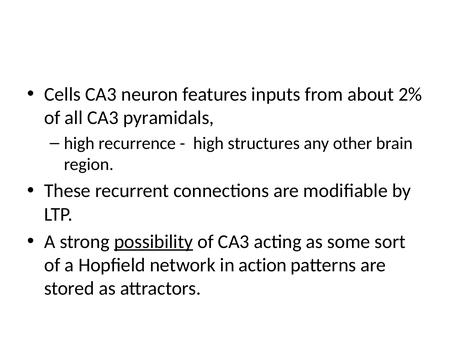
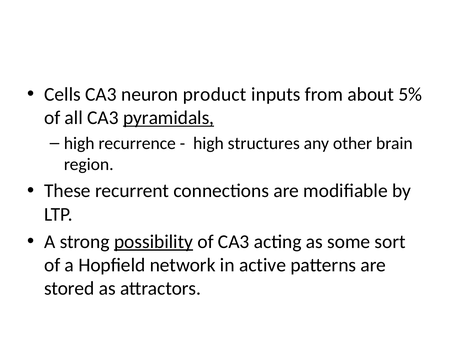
features: features -> product
2%: 2% -> 5%
pyramidals underline: none -> present
action: action -> active
